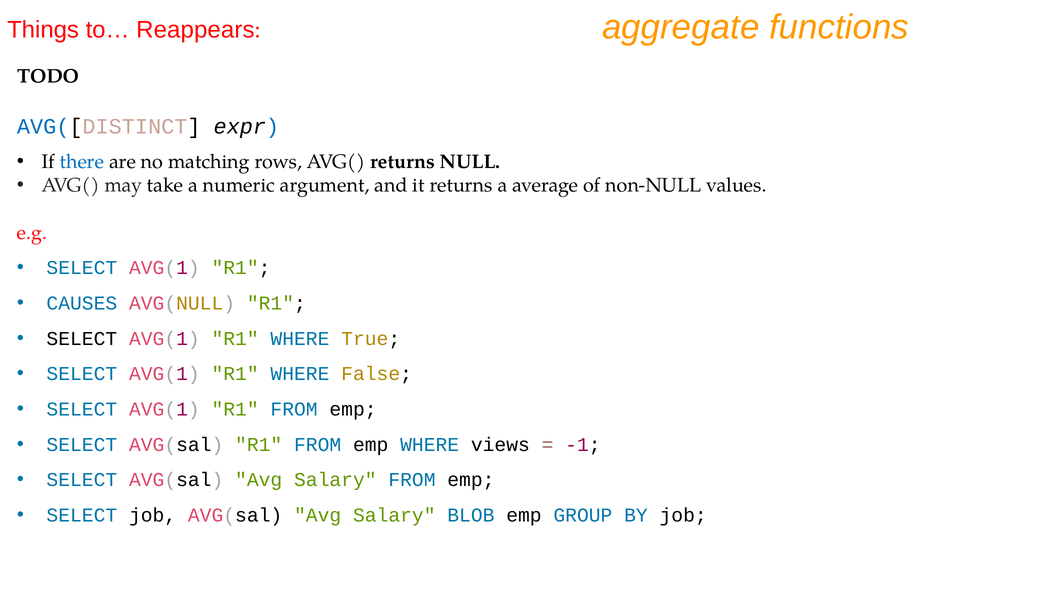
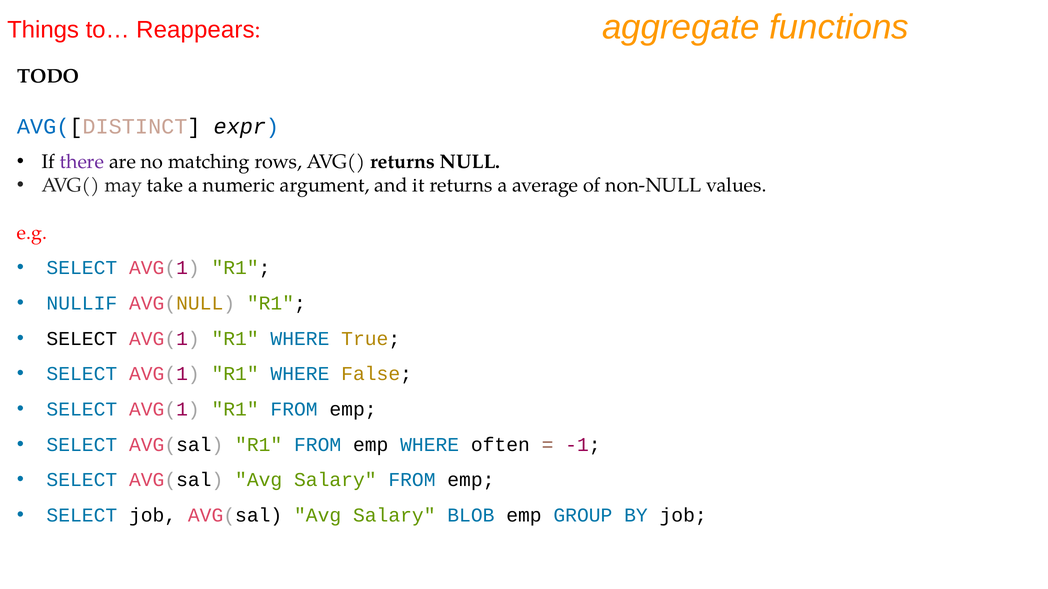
there colour: blue -> purple
CAUSES: CAUSES -> NULLIF
views: views -> often
